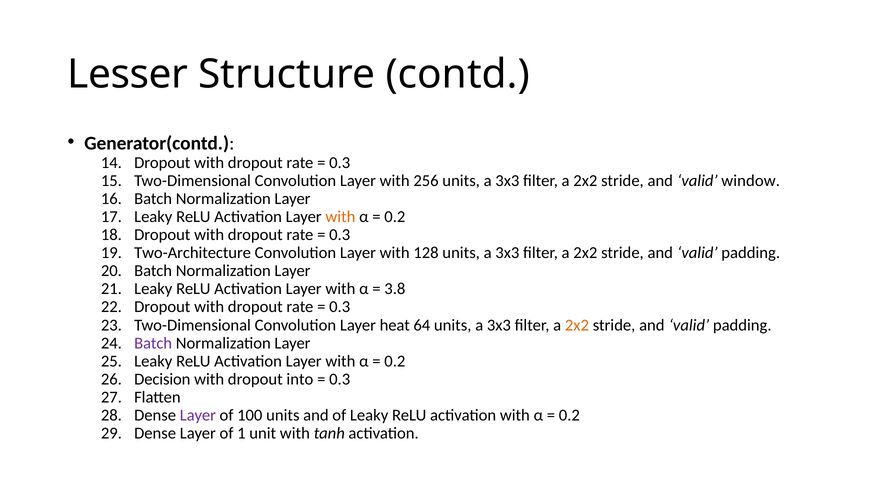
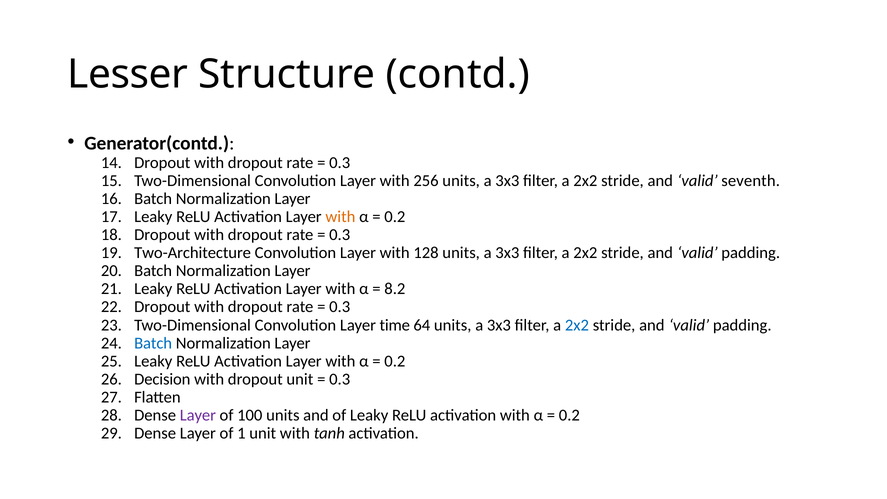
window: window -> seventh
3.8: 3.8 -> 8.2
heat: heat -> time
2x2 at (577, 325) colour: orange -> blue
Batch at (153, 343) colour: purple -> blue
dropout into: into -> unit
